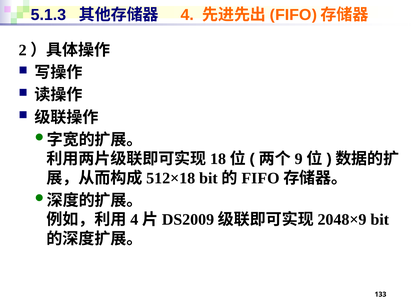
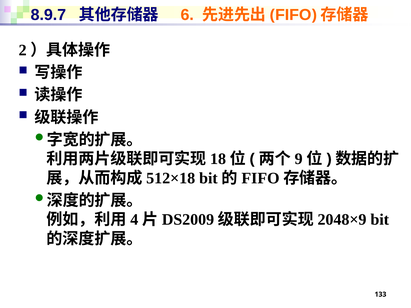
5.1.3: 5.1.3 -> 8.9.7
4 at (187, 15): 4 -> 6
